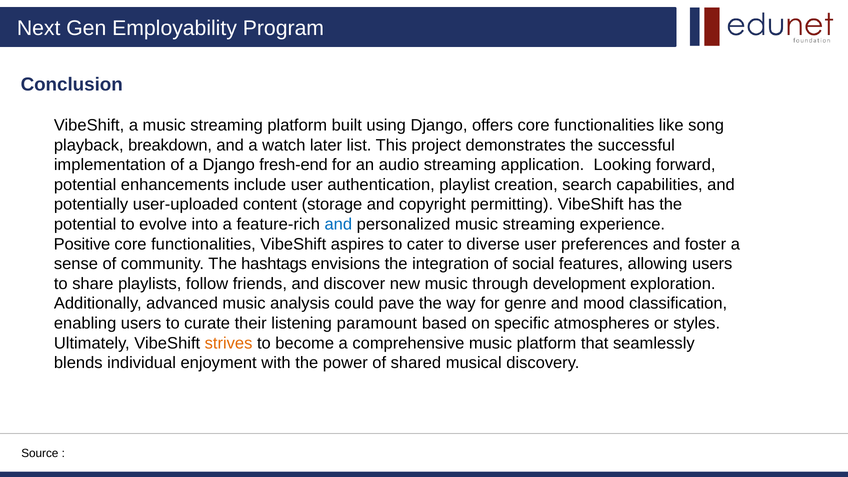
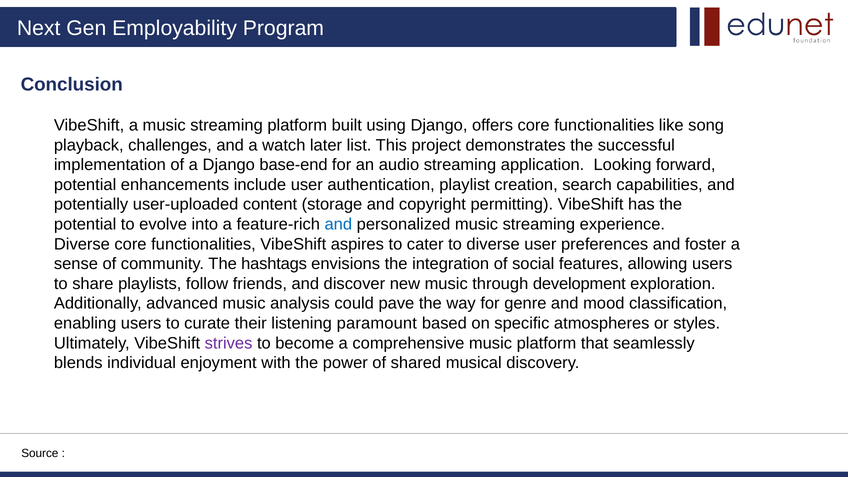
breakdown: breakdown -> challenges
fresh-end: fresh-end -> base-end
Positive at (82, 244): Positive -> Diverse
strives colour: orange -> purple
